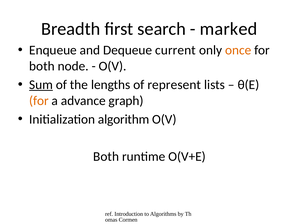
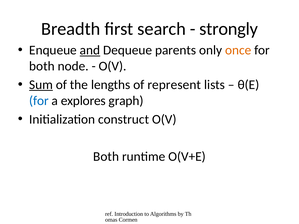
marked: marked -> strongly
and underline: none -> present
current: current -> parents
for at (39, 101) colour: orange -> blue
advance: advance -> explores
algorithm: algorithm -> construct
